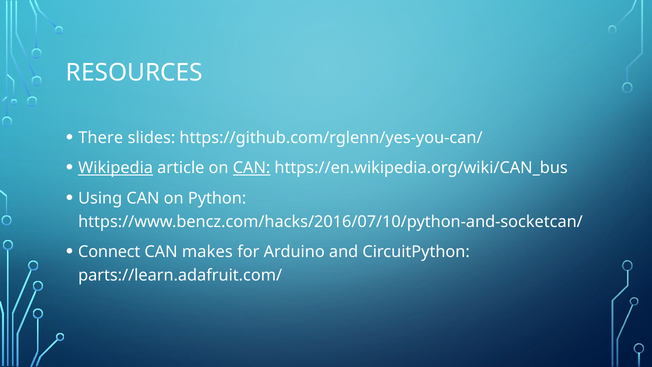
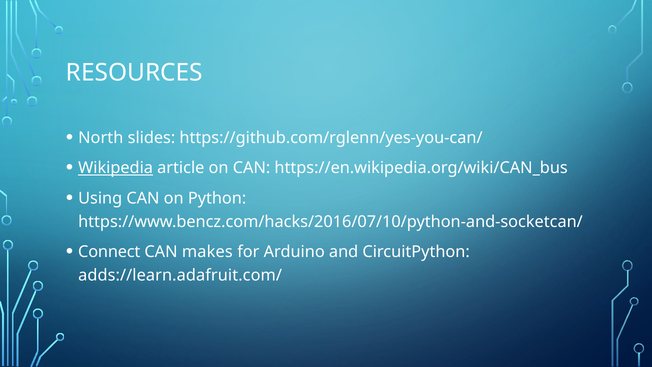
There: There -> North
CAN at (252, 168) underline: present -> none
parts://learn.adafruit.com/: parts://learn.adafruit.com/ -> adds://learn.adafruit.com/
